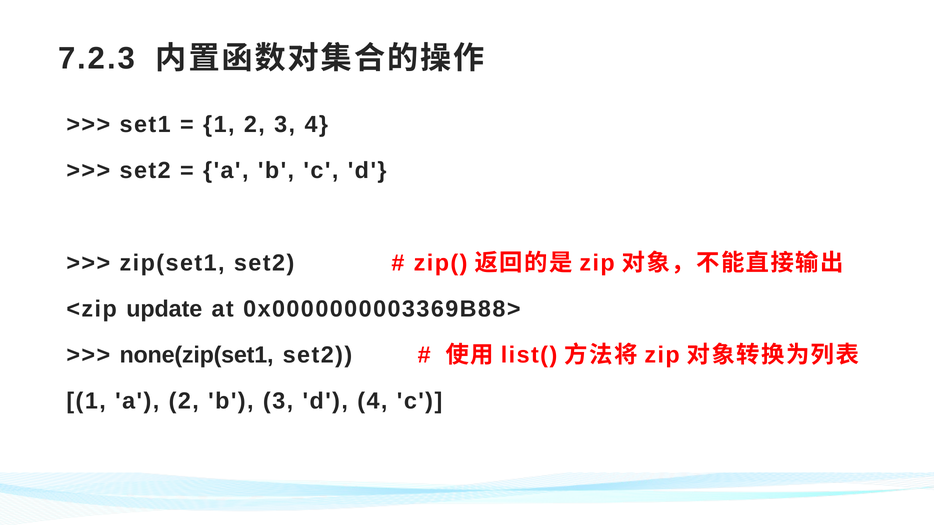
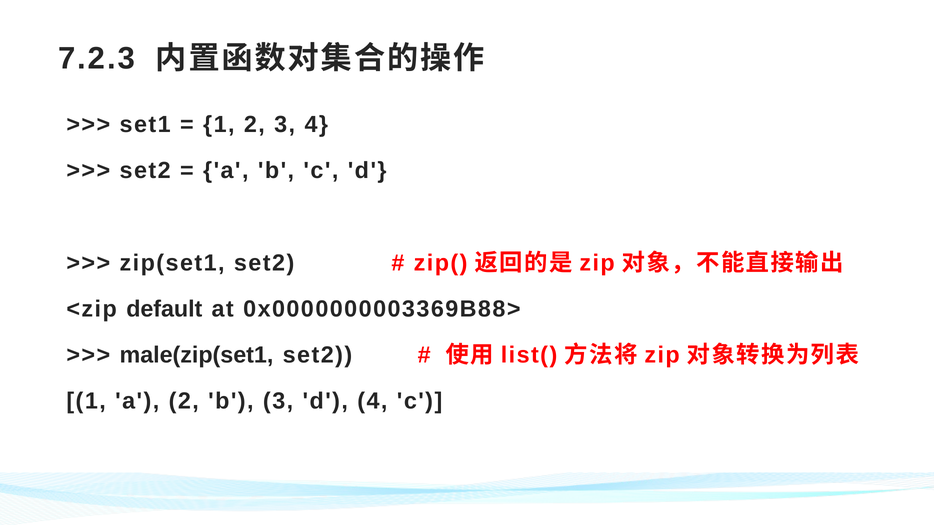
update: update -> default
none(zip(set1: none(zip(set1 -> male(zip(set1
